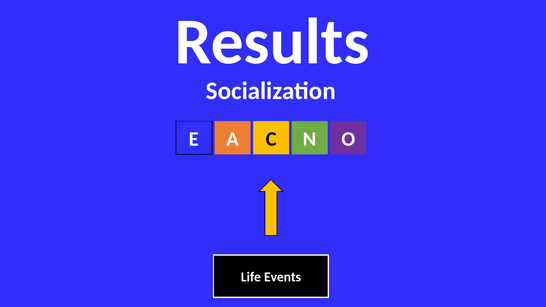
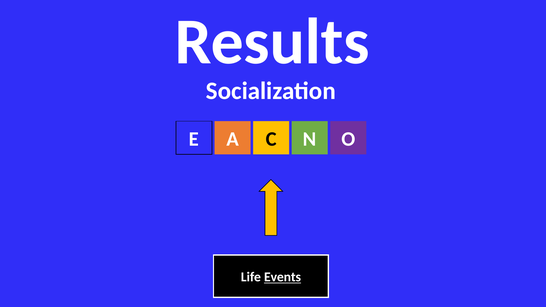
Events underline: none -> present
